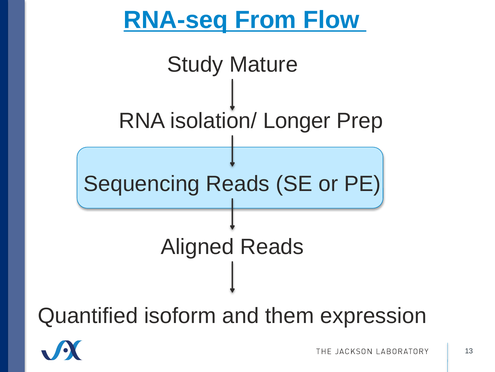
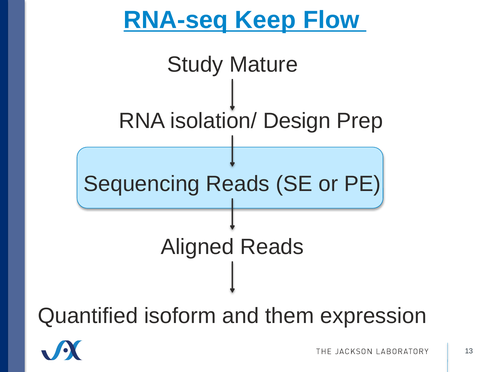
From: From -> Keep
Longer: Longer -> Design
